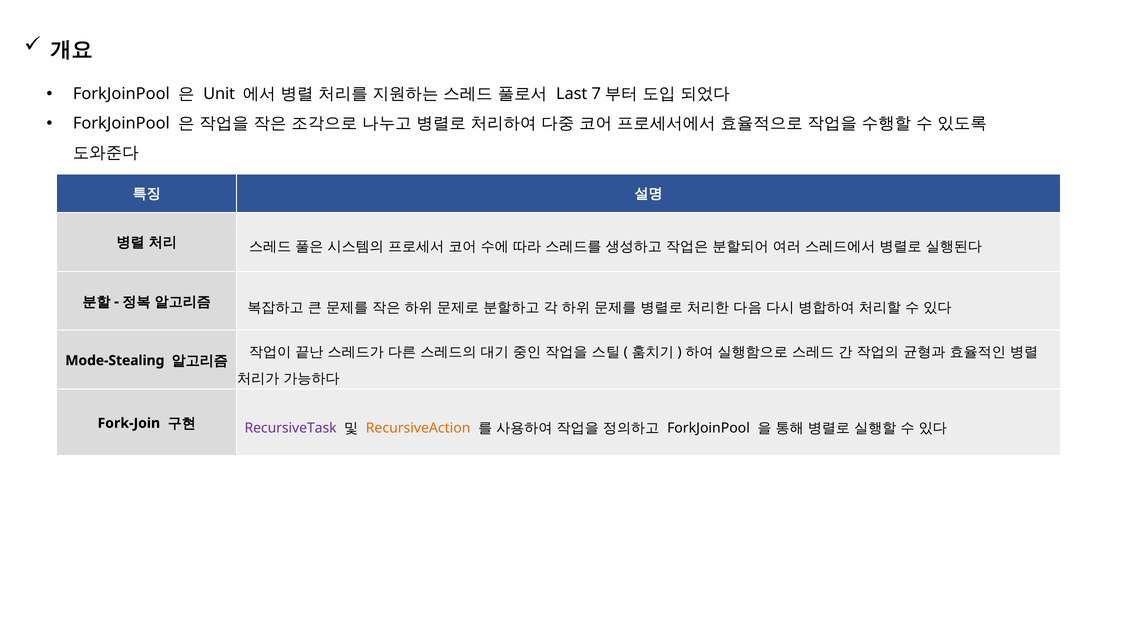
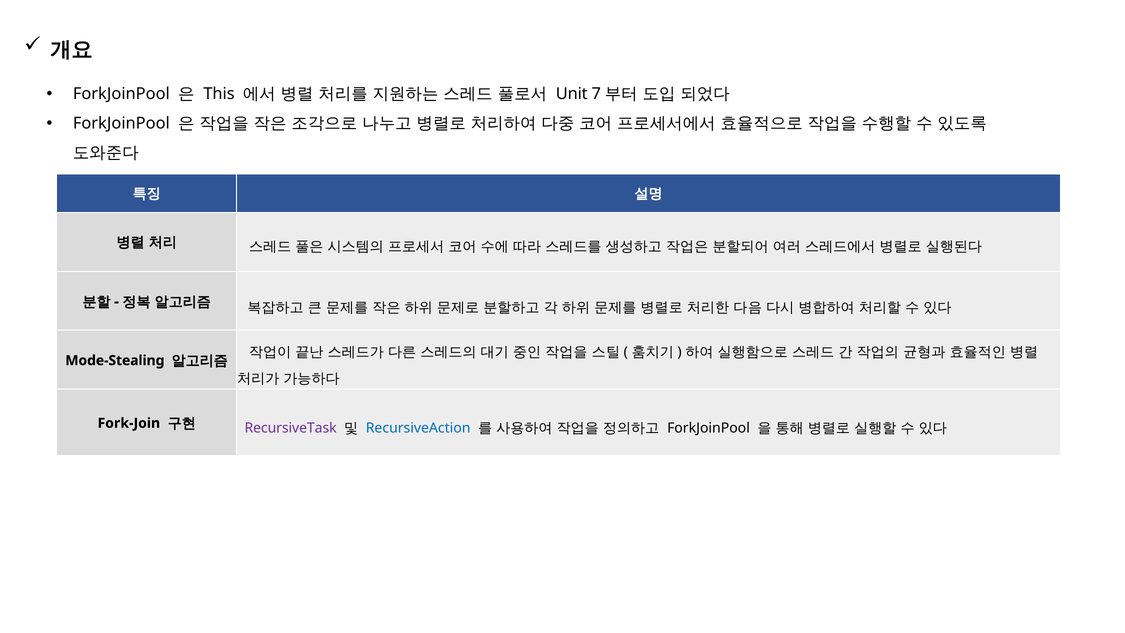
Unit: Unit -> This
Last: Last -> Unit
RecursiveAction colour: orange -> blue
